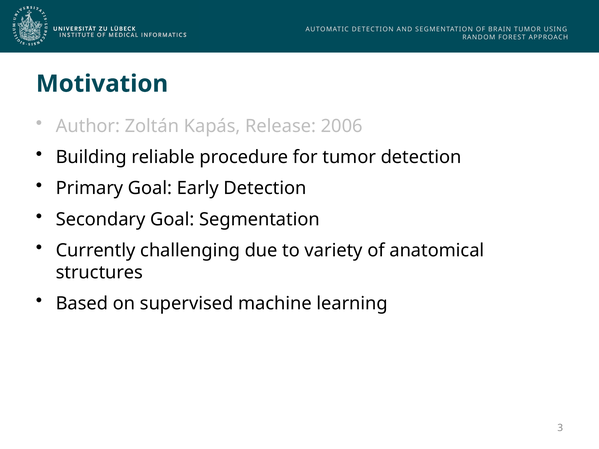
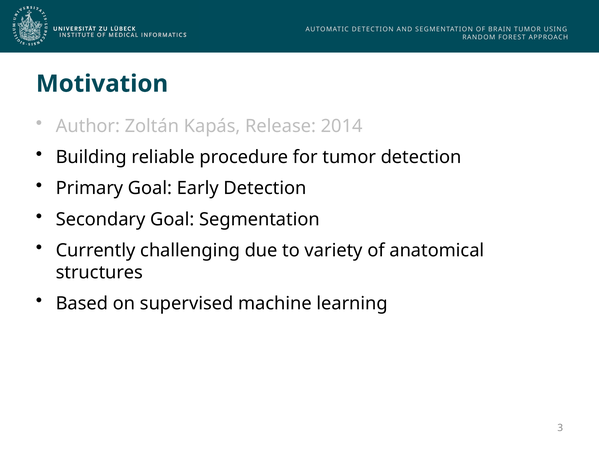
2006: 2006 -> 2014
